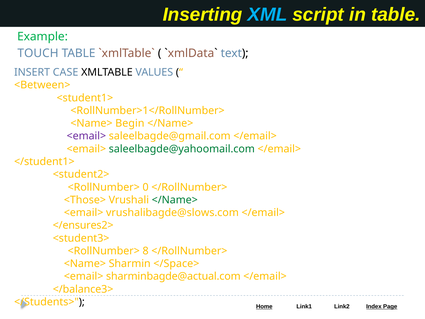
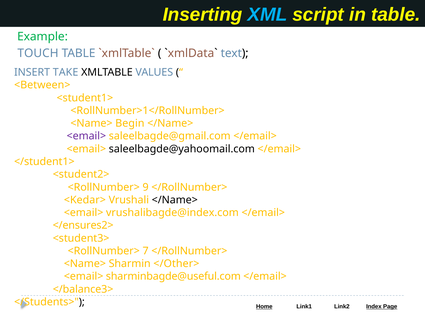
CASE: CASE -> TAKE
saleelbagde@yahoomail.com colour: green -> black
0: 0 -> 9
<Those>: <Those> -> <Kedar>
</Name> at (175, 200) colour: green -> black
vrushalibagde@slows.com: vrushalibagde@slows.com -> vrushalibagde@index.com
8: 8 -> 7
</Space>: </Space> -> </Other>
sharminbagde@actual.com: sharminbagde@actual.com -> sharminbagde@useful.com
